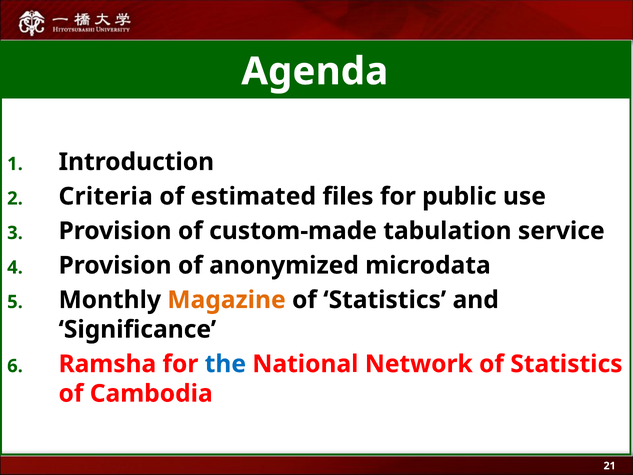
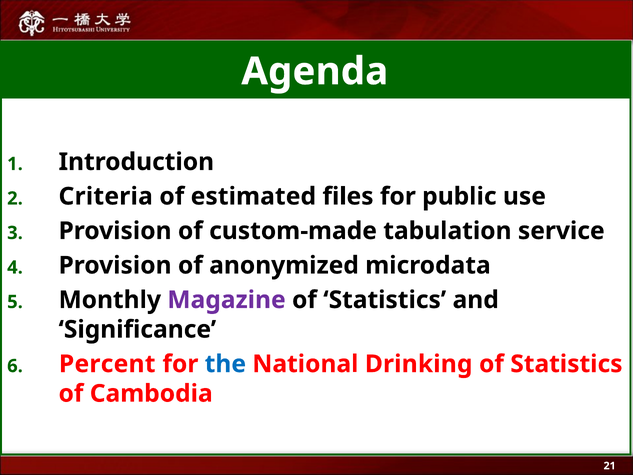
Magazine colour: orange -> purple
Ramsha: Ramsha -> Percent
Network: Network -> Drinking
